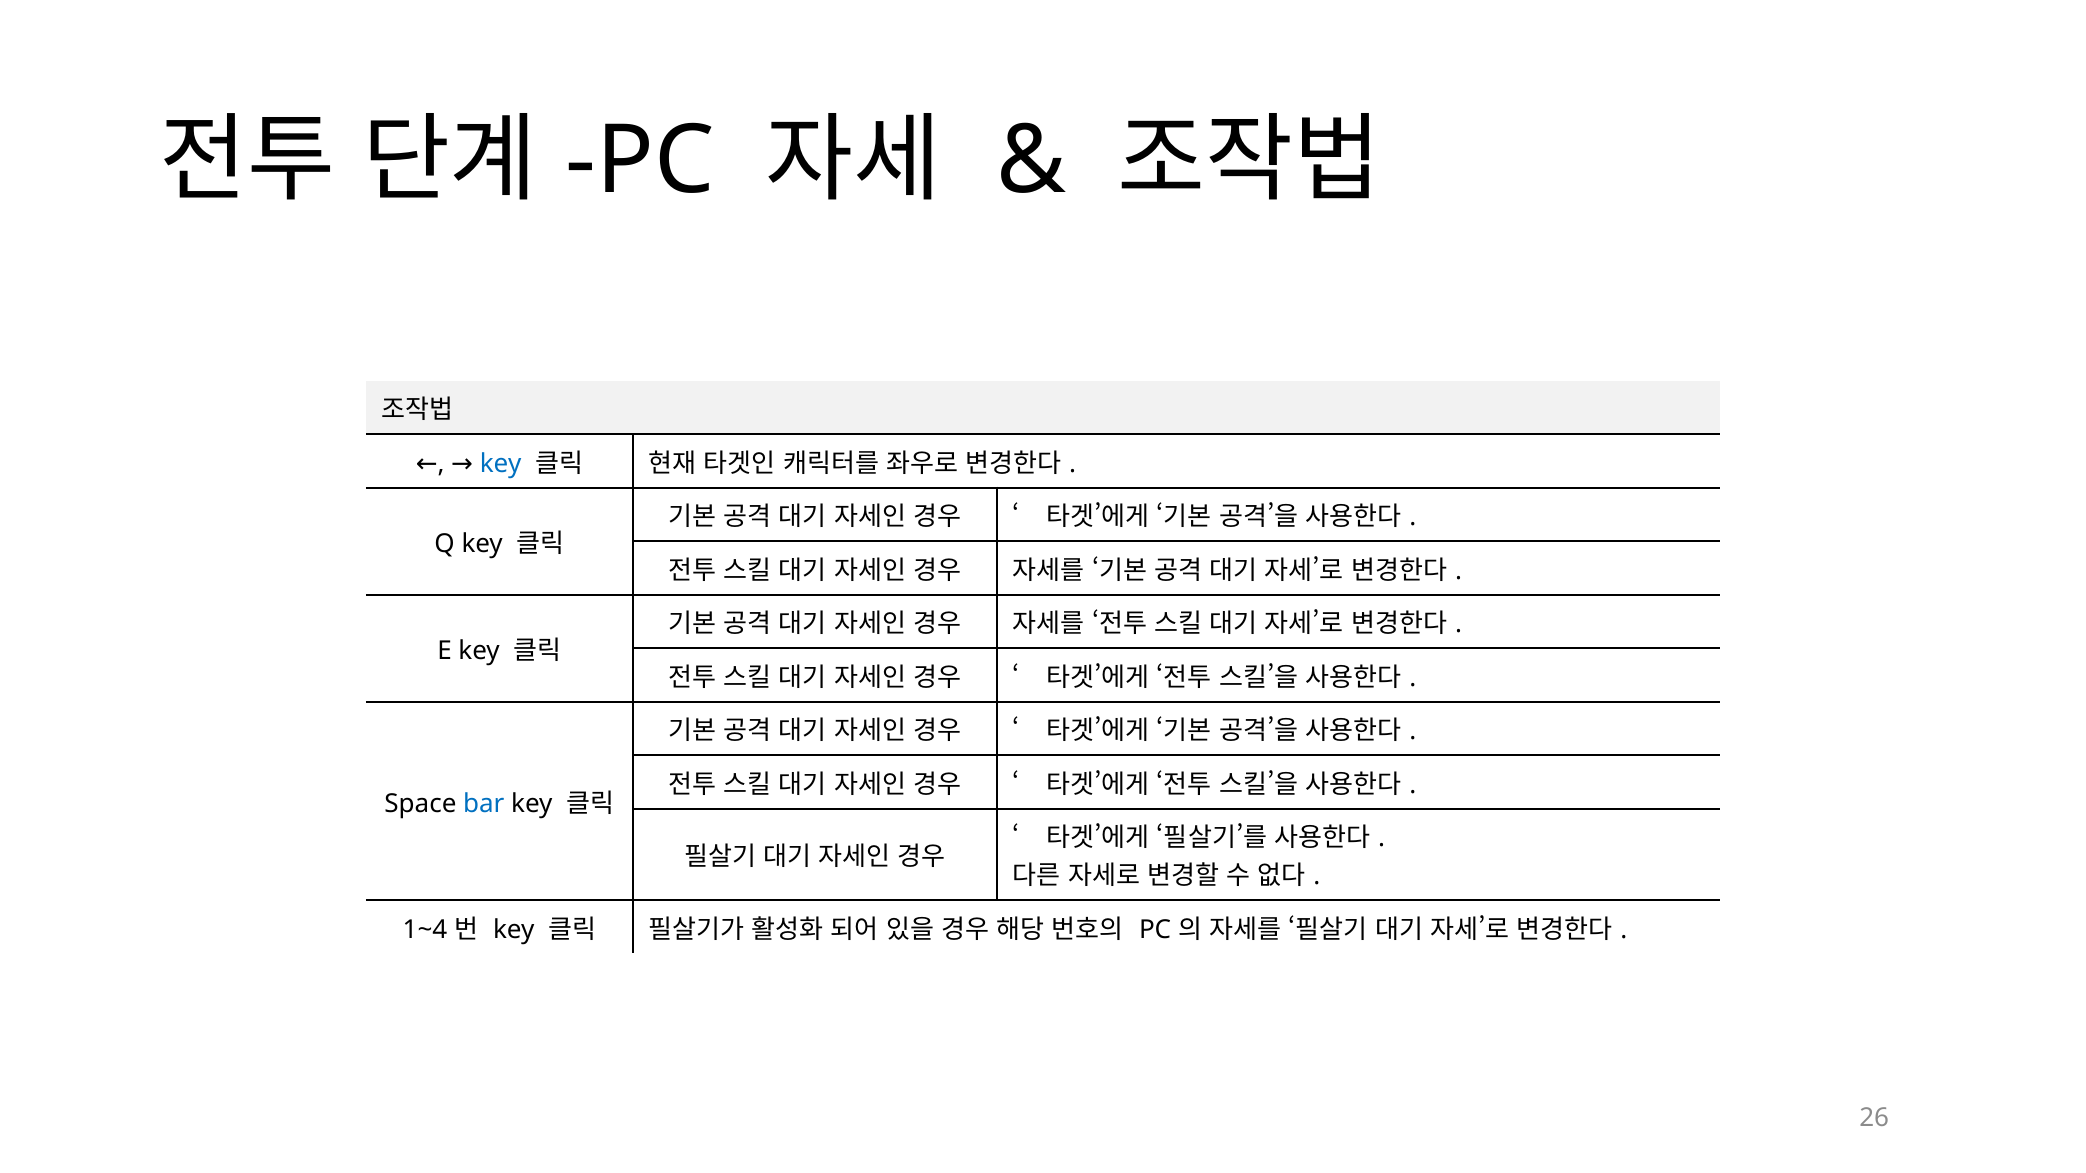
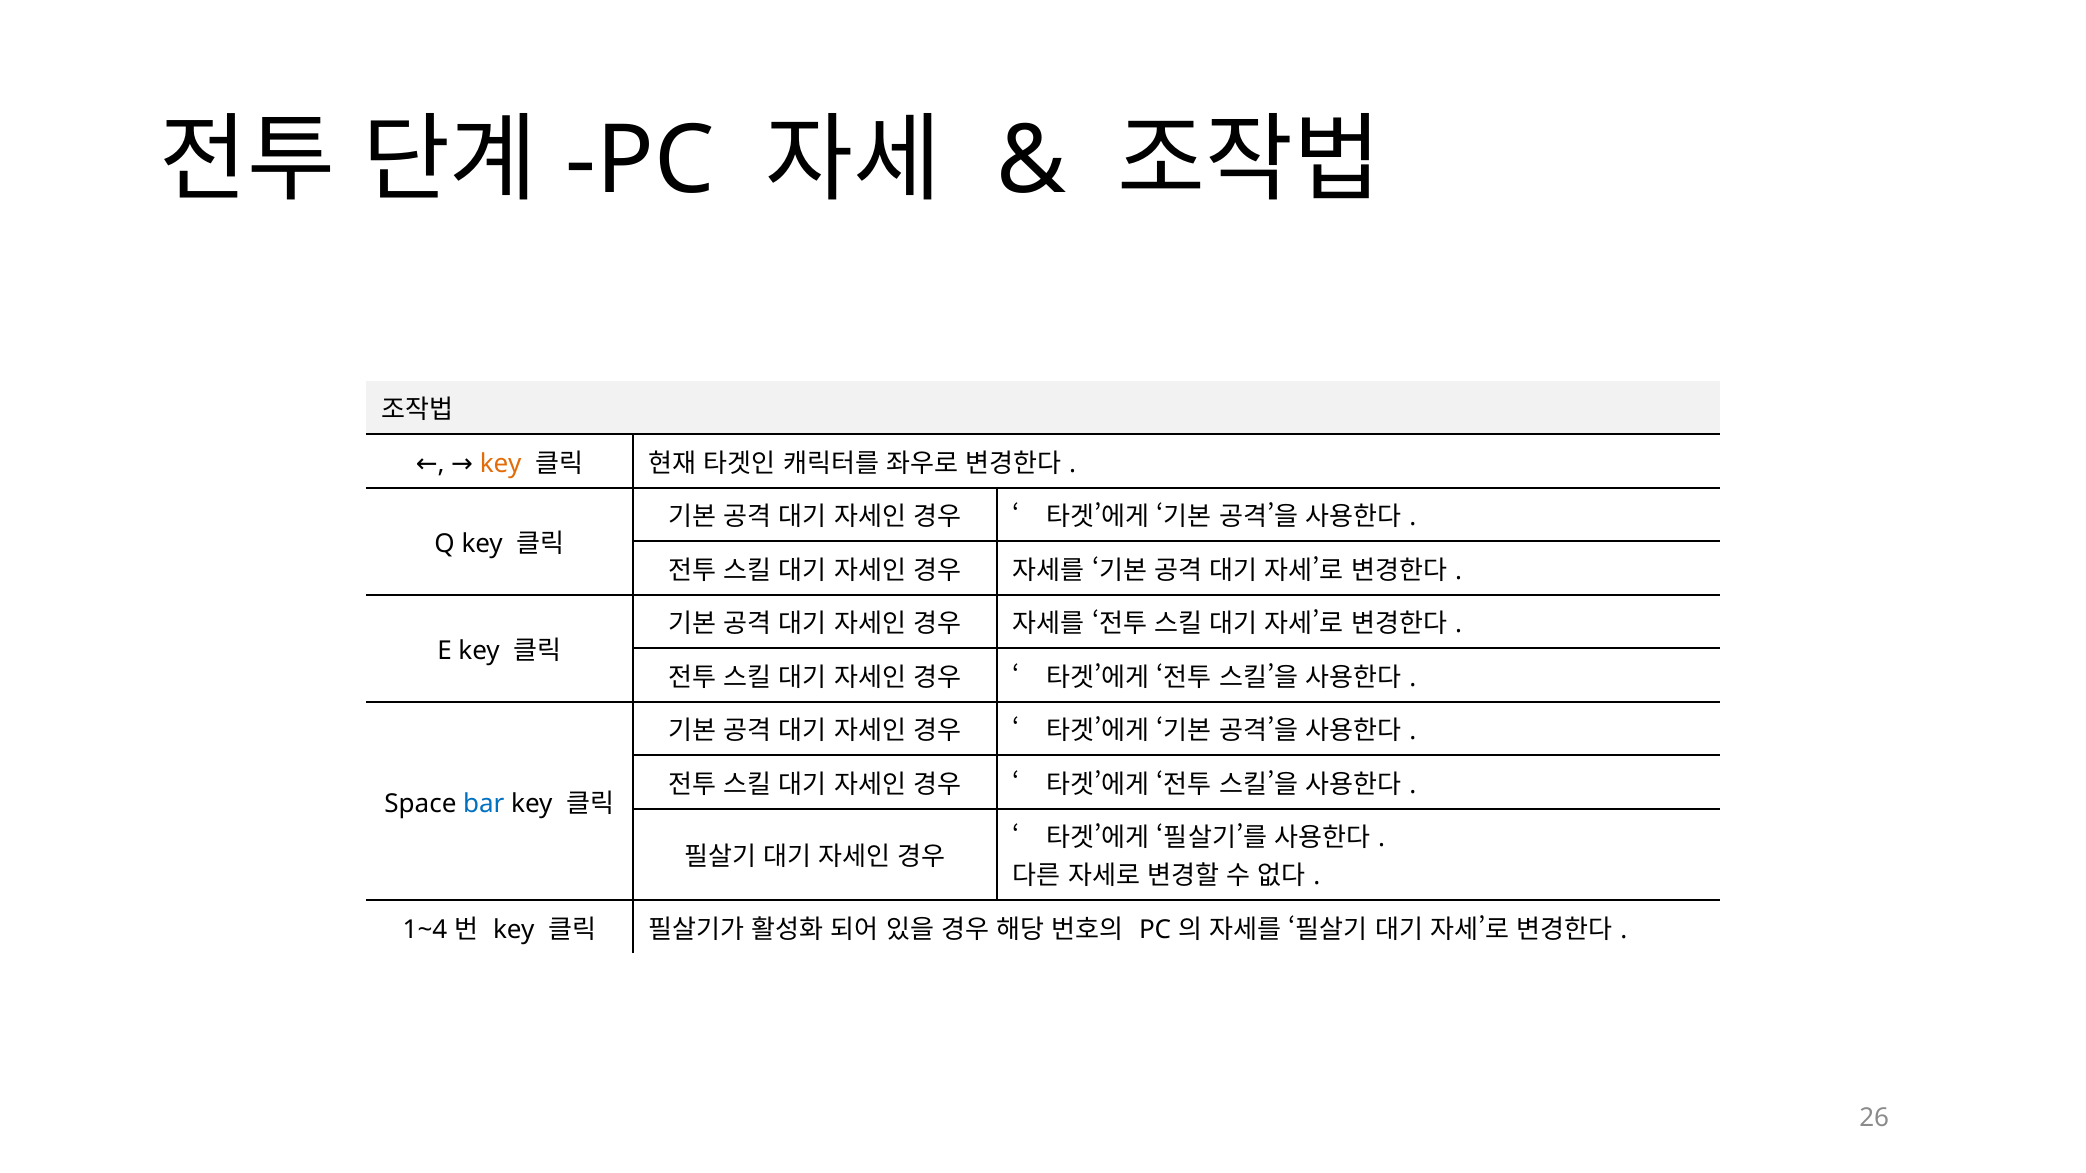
key at (501, 464) colour: blue -> orange
